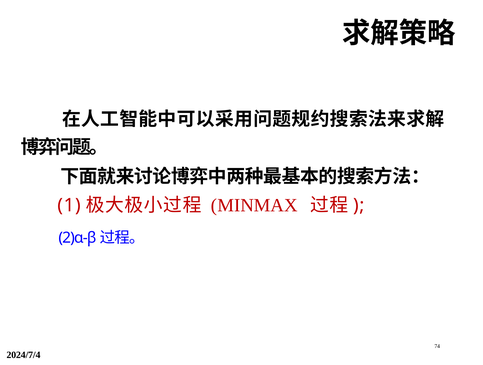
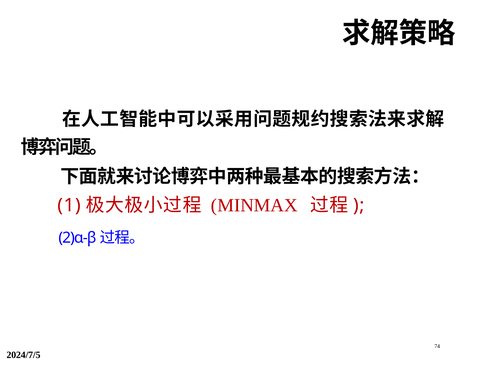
2024/7/4: 2024/7/4 -> 2024/7/5
